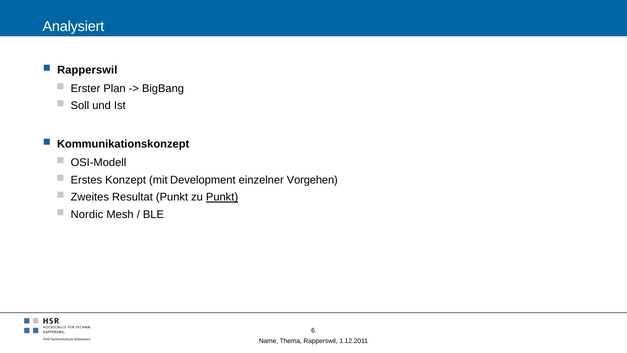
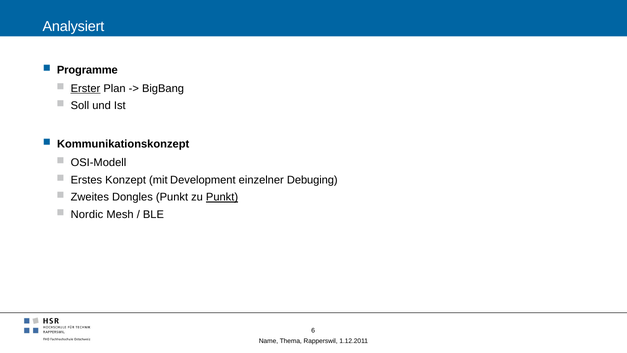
Rapperswil at (87, 70): Rapperswil -> Programme
Erster underline: none -> present
Vorgehen: Vorgehen -> Debuging
Resultat: Resultat -> Dongles
